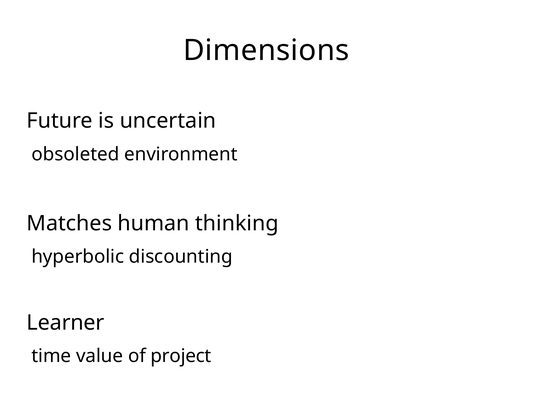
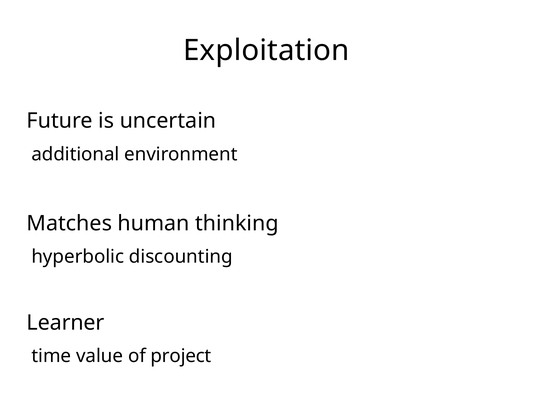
Dimensions: Dimensions -> Exploitation
obsoleted: obsoleted -> additional
